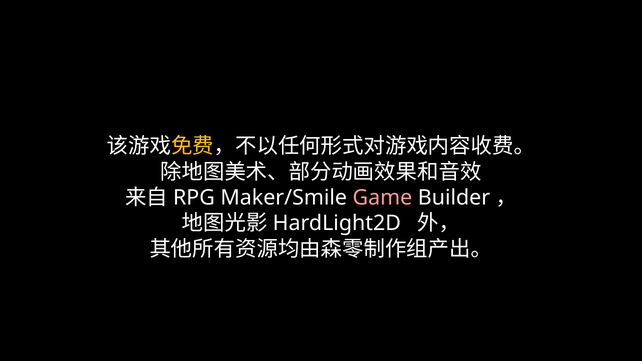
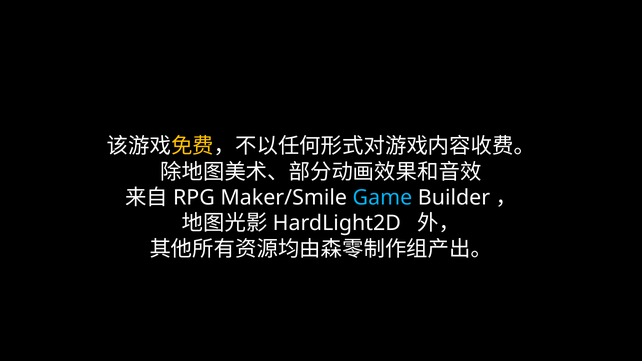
Game colour: pink -> light blue
